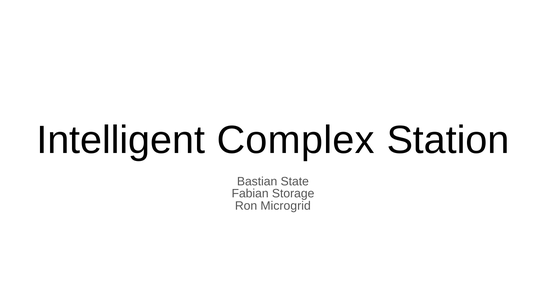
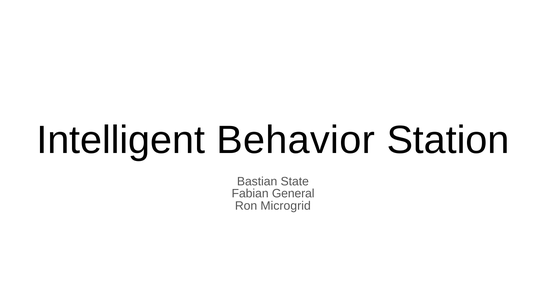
Complex: Complex -> Behavior
Storage: Storage -> General
